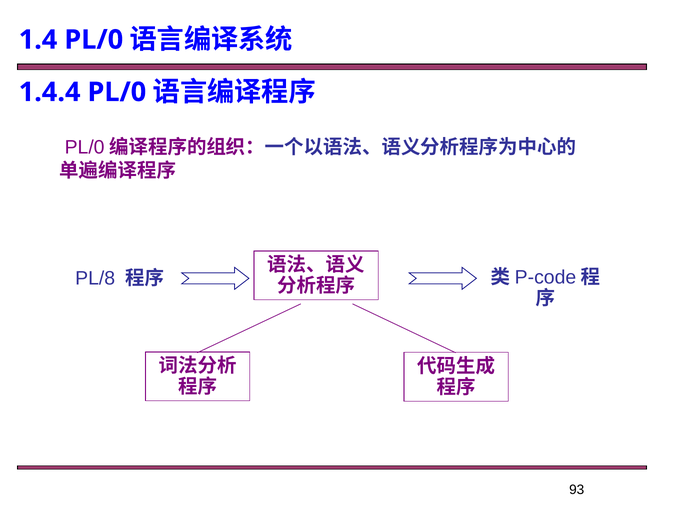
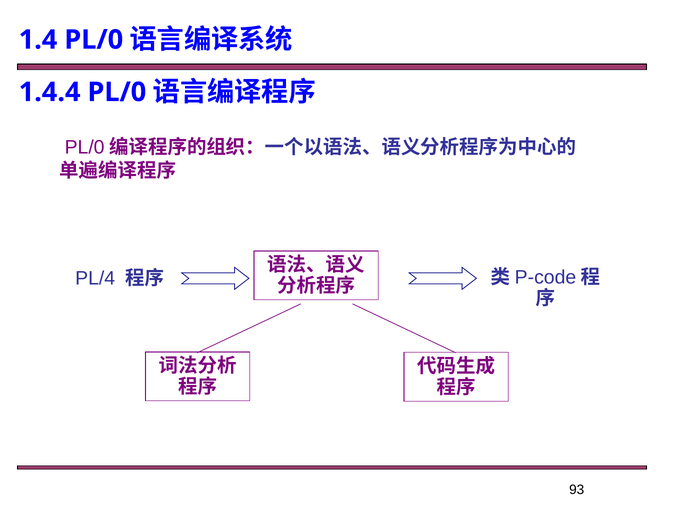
PL/8: PL/8 -> PL/4
